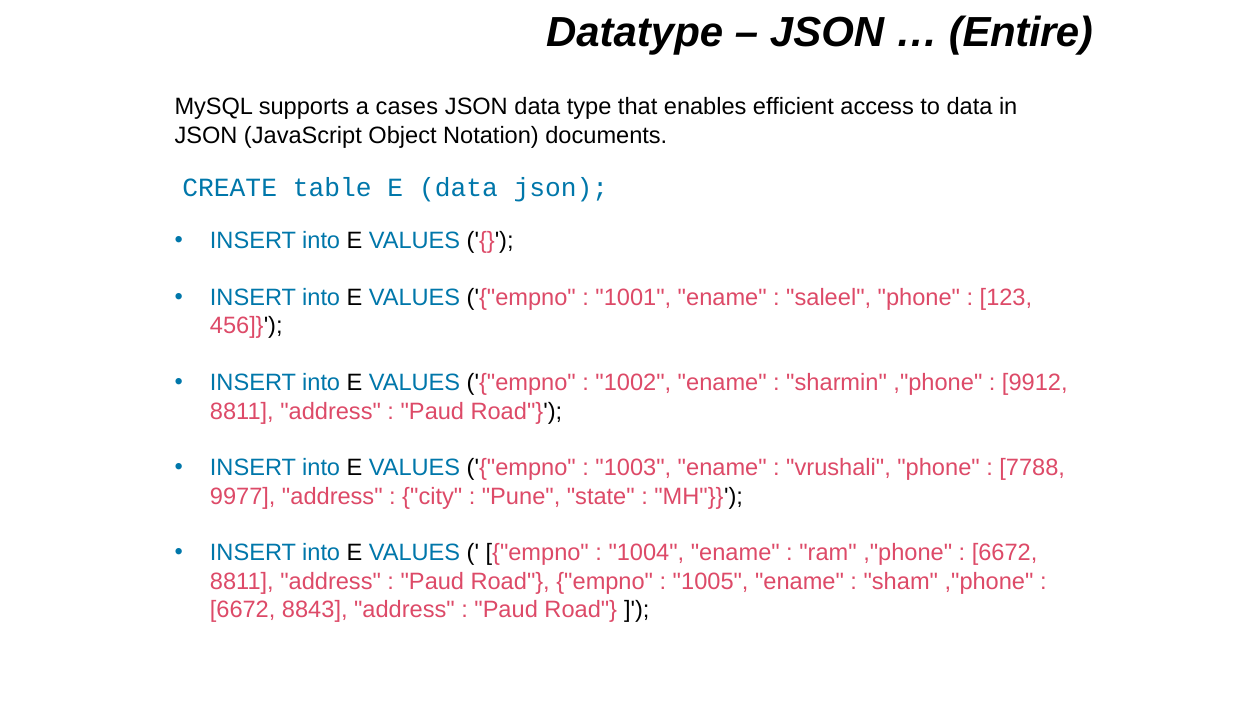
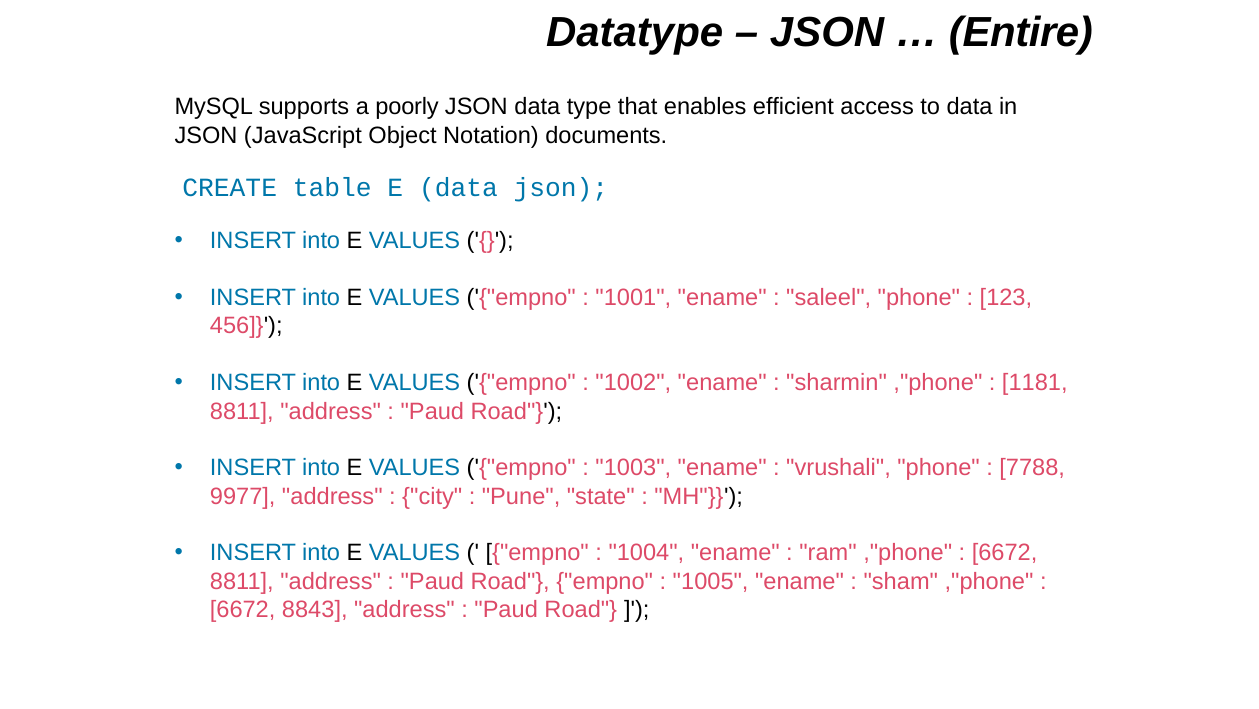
cases: cases -> poorly
9912: 9912 -> 1181
